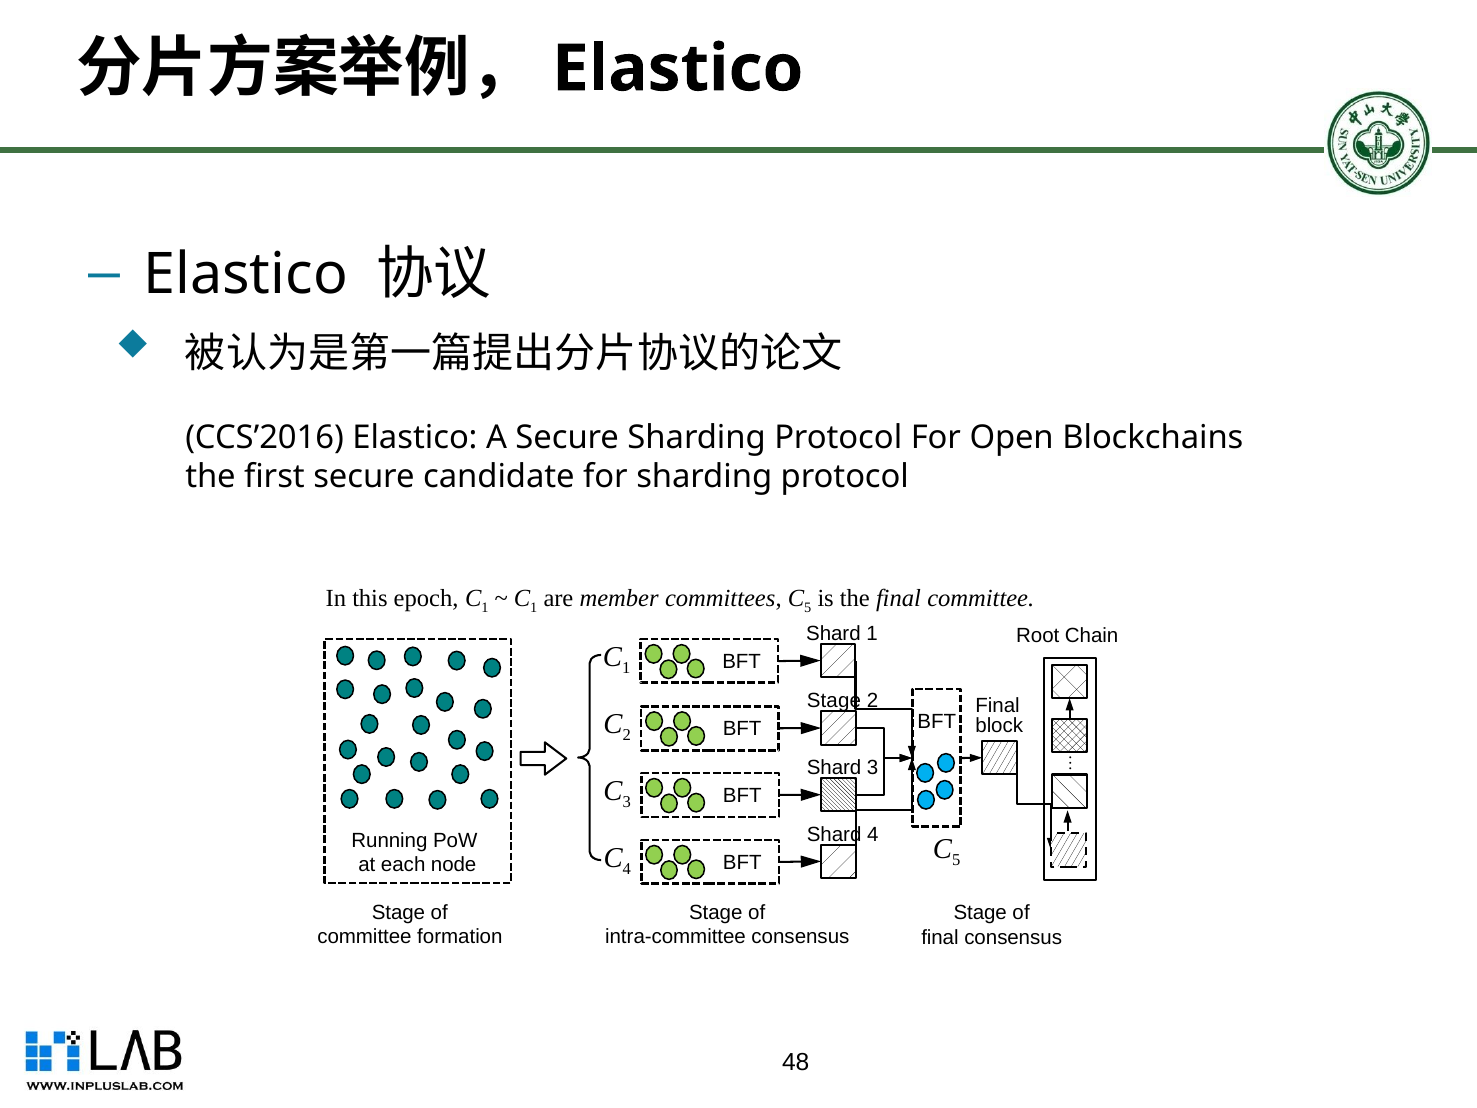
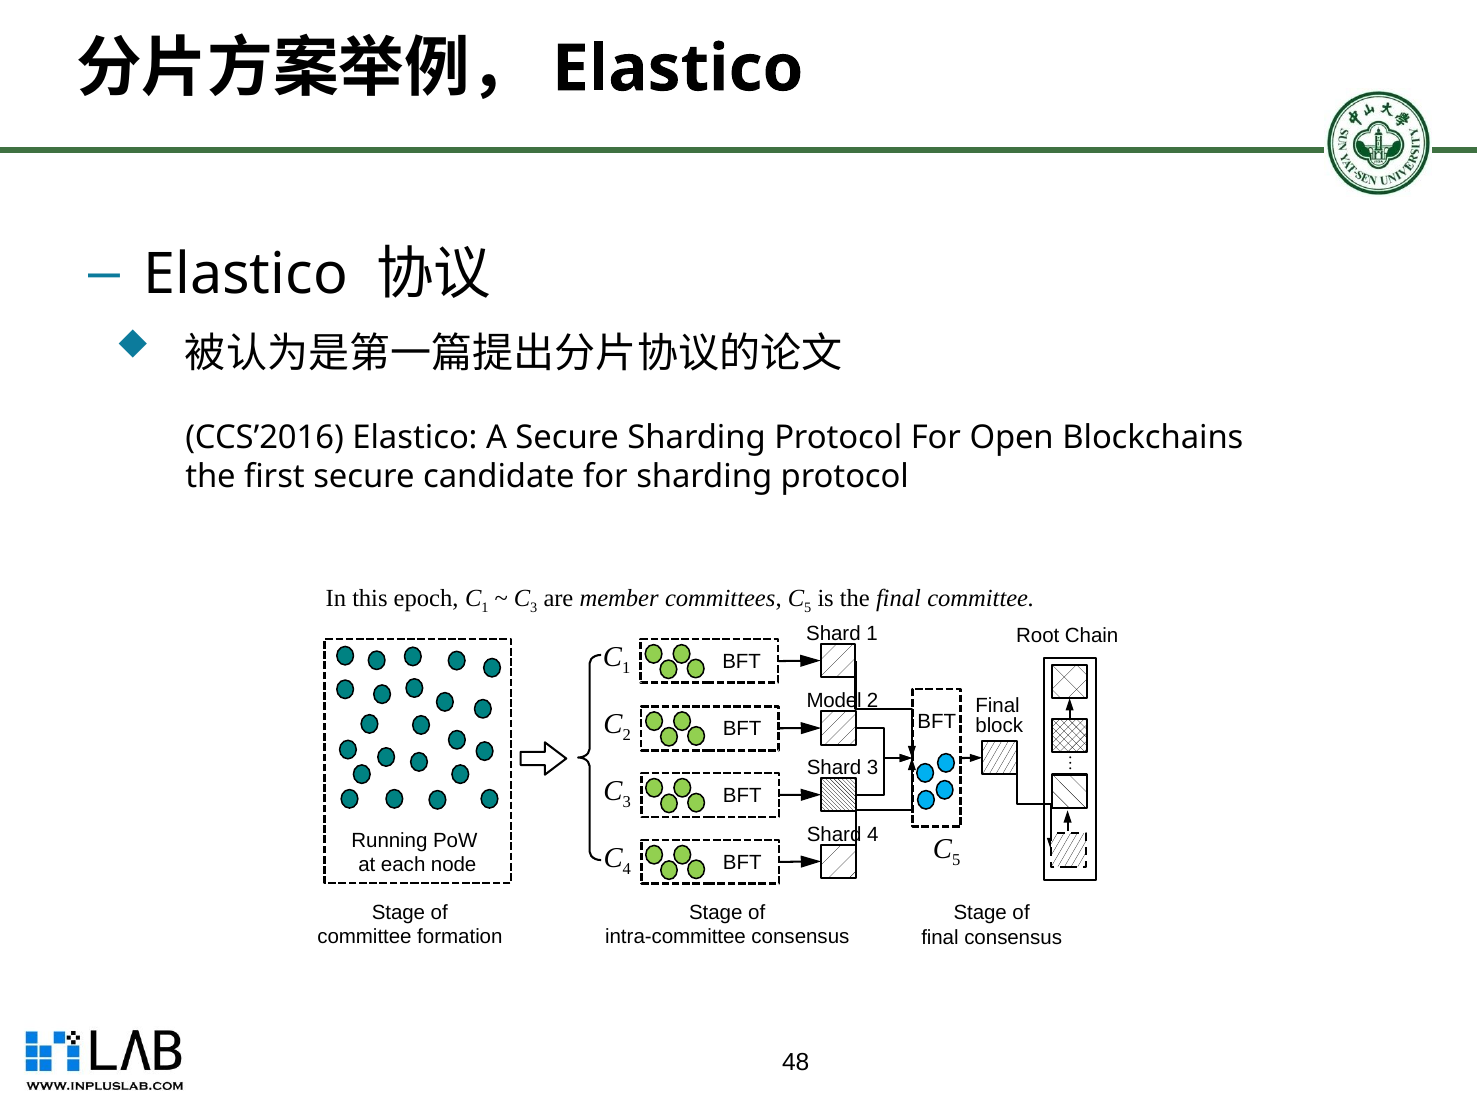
1 at (534, 608): 1 -> 3
Stage at (834, 701): Stage -> Model
